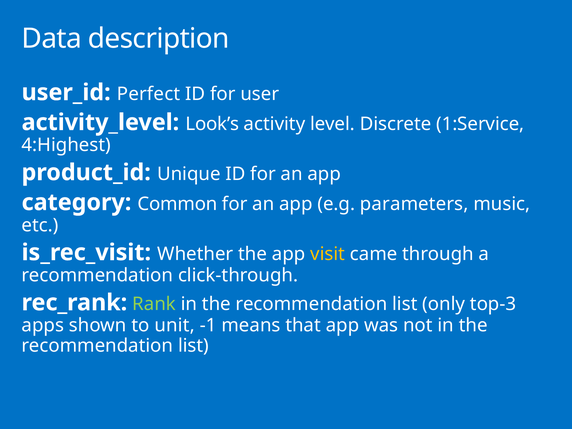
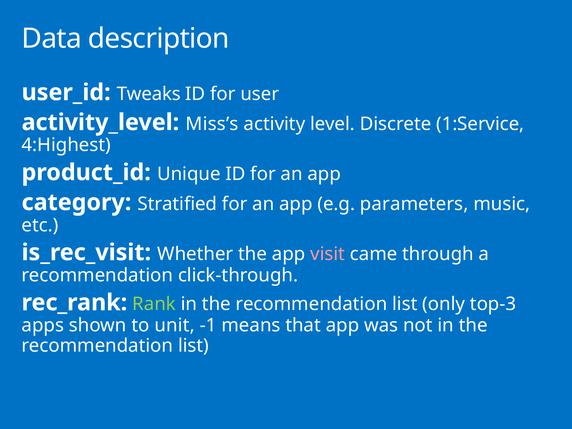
Perfect: Perfect -> Tweaks
Look’s: Look’s -> Miss’s
Common: Common -> Stratified
visit colour: yellow -> pink
